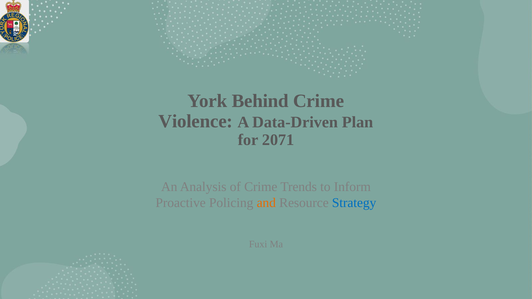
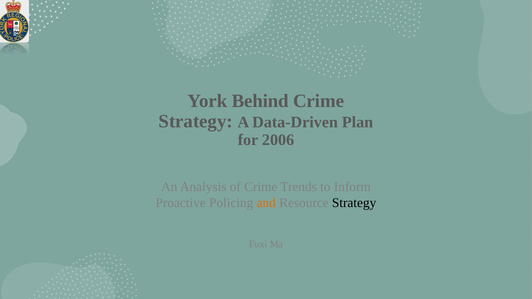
Violence at (196, 121): Violence -> Strategy
2071: 2071 -> 2006
Strategy at (354, 203) colour: blue -> black
